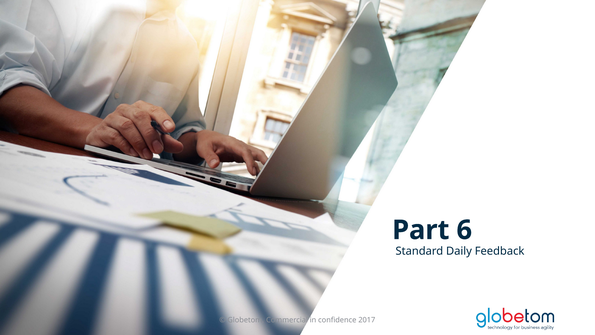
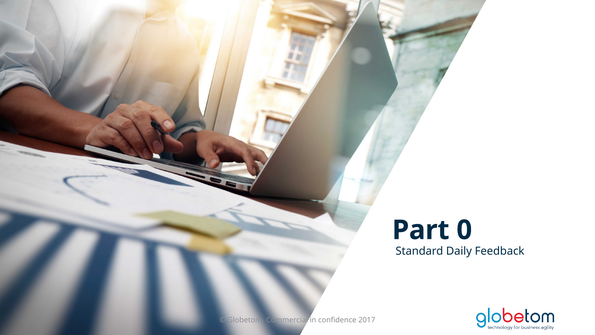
6: 6 -> 0
